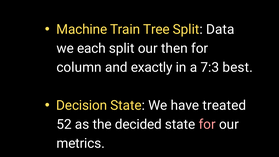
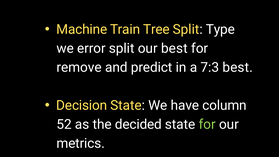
Data: Data -> Type
each: each -> error
our then: then -> best
column: column -> remove
exactly: exactly -> predict
treated: treated -> column
for at (207, 124) colour: pink -> light green
